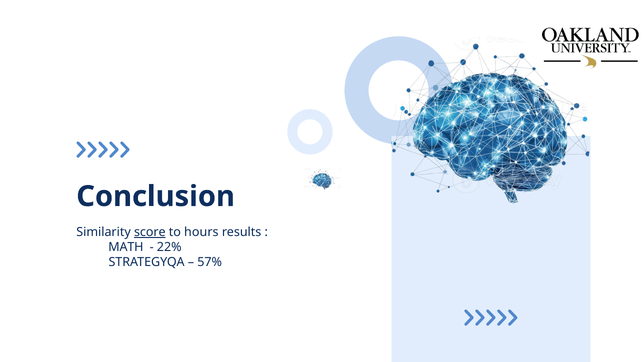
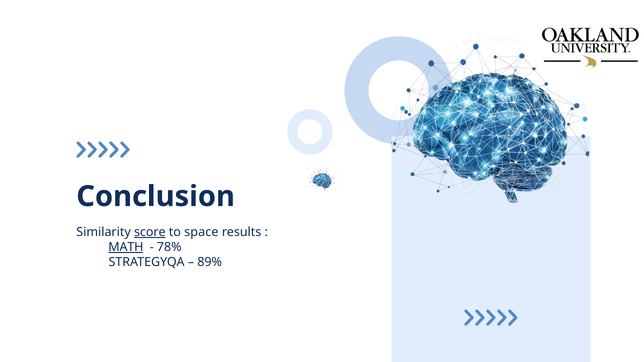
hours: hours -> space
MATH underline: none -> present
22%: 22% -> 78%
57%: 57% -> 89%
